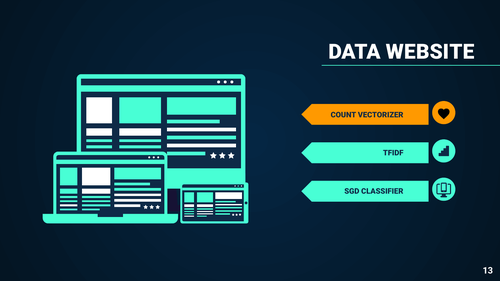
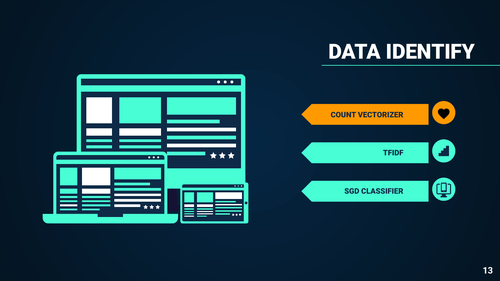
WEBSITE: WEBSITE -> IDENTIFY
